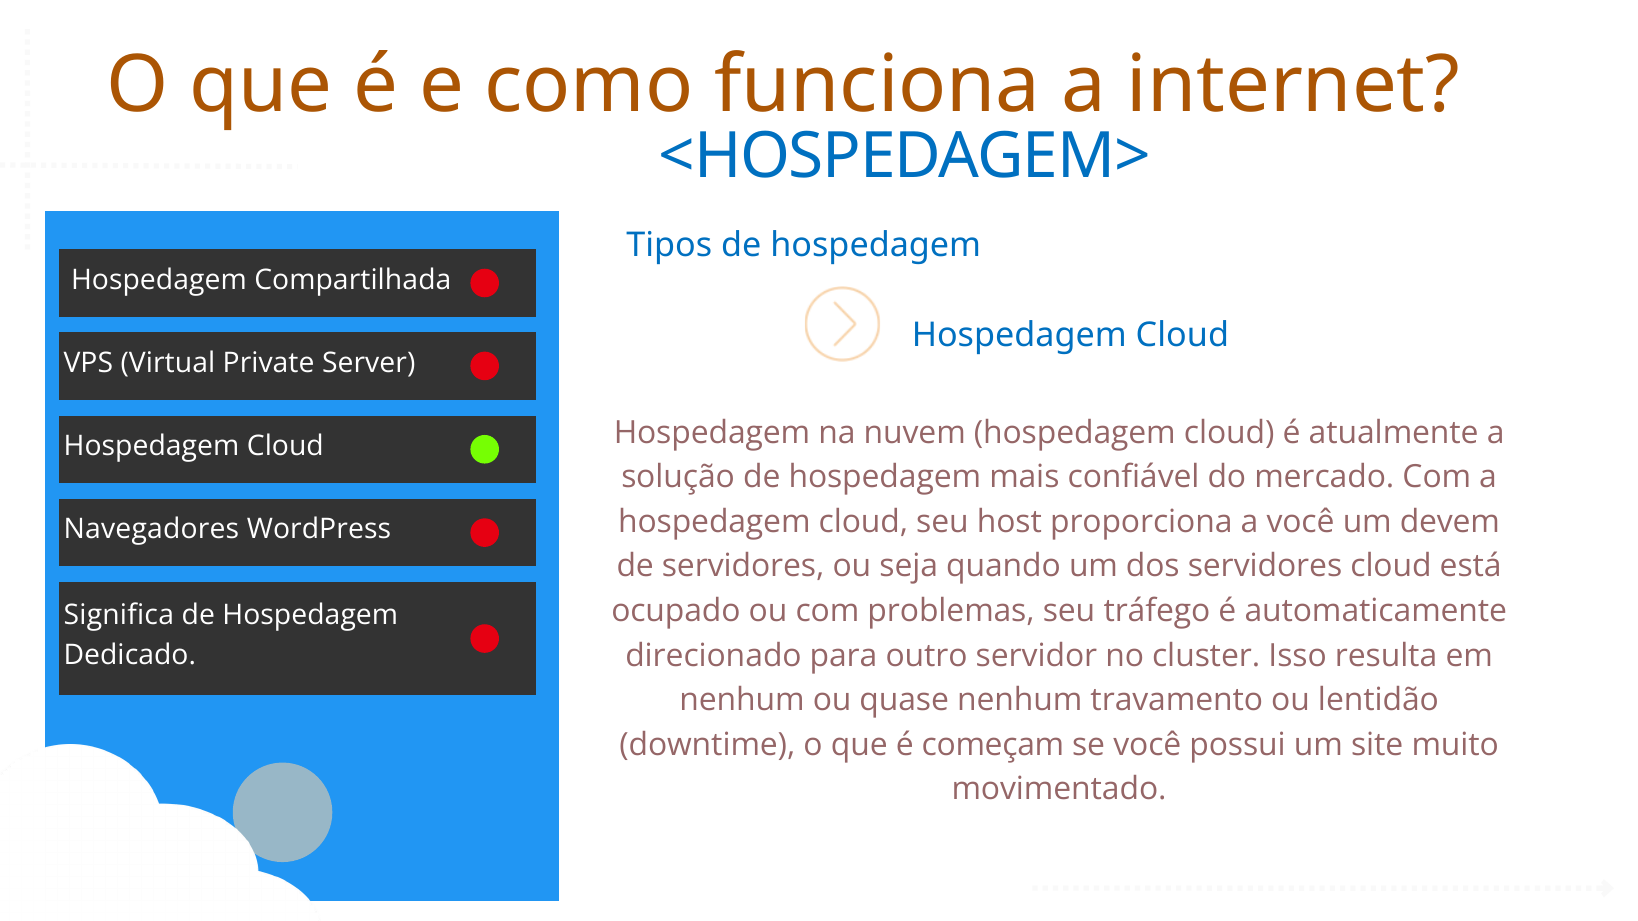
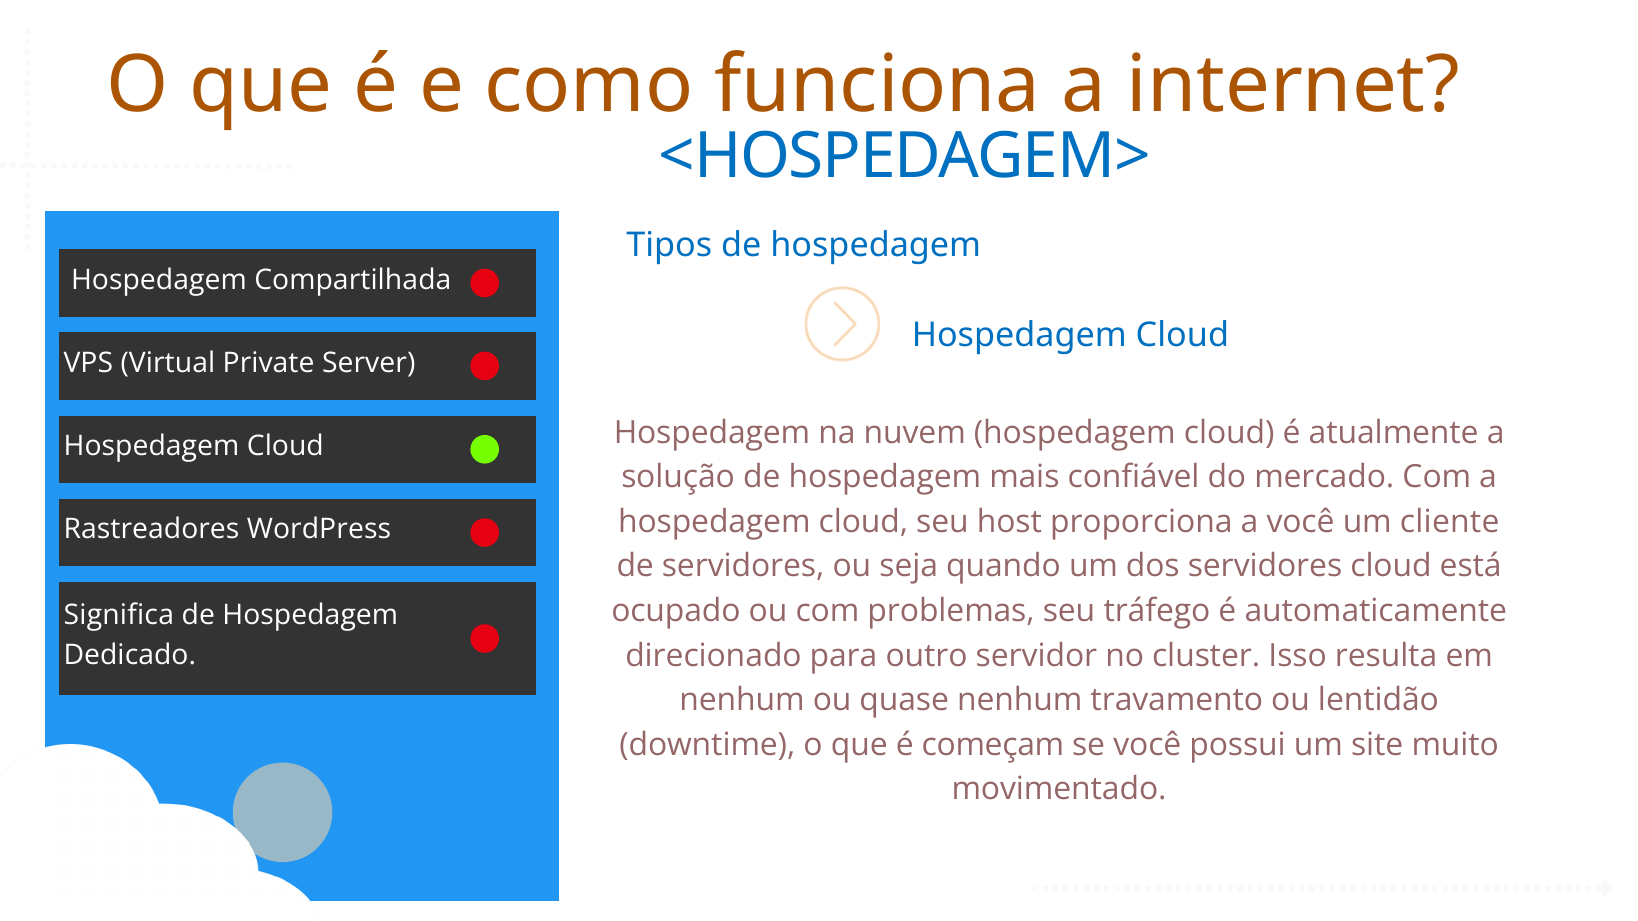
devem: devem -> cliente
Navegadores: Navegadores -> Rastreadores
